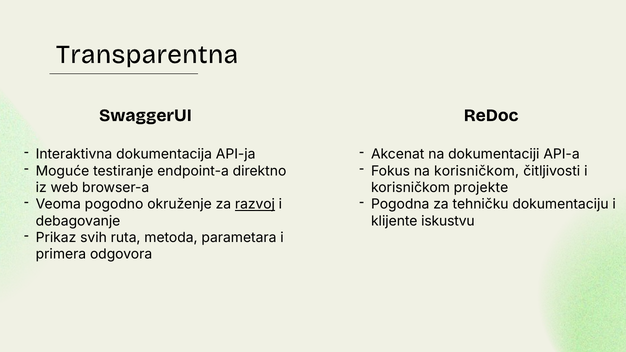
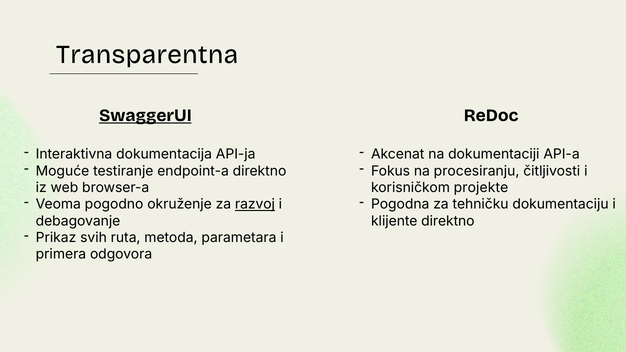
SwaggerUI underline: none -> present
na korisničkom: korisničkom -> procesiranju
klijente iskustvu: iskustvu -> direktno
